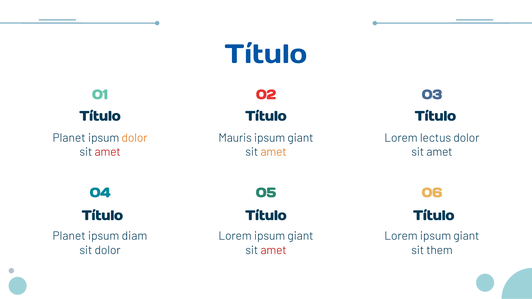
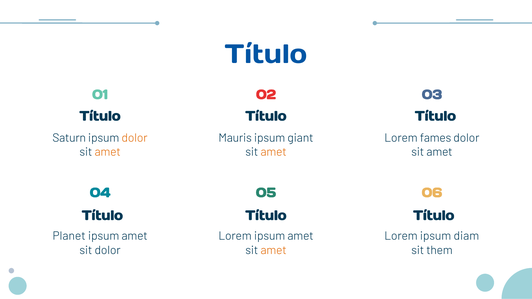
Planet at (69, 138): Planet -> Saturn
lectus: lectus -> fames
amet at (108, 152) colour: red -> orange
diam at (134, 236): diam -> amet
giant at (300, 236): giant -> amet
giant at (466, 236): giant -> diam
amet at (274, 250) colour: red -> orange
